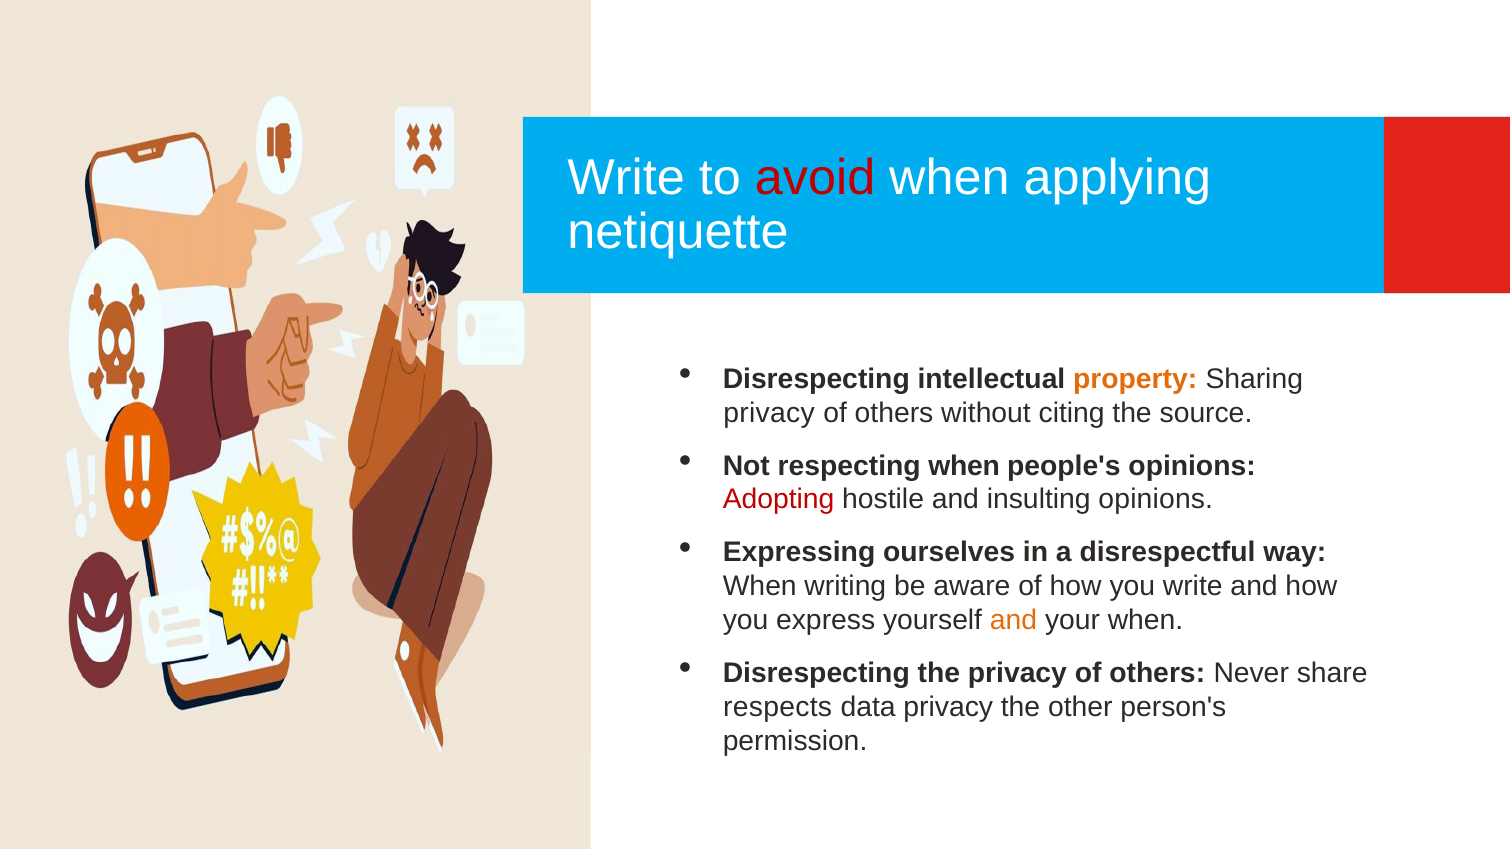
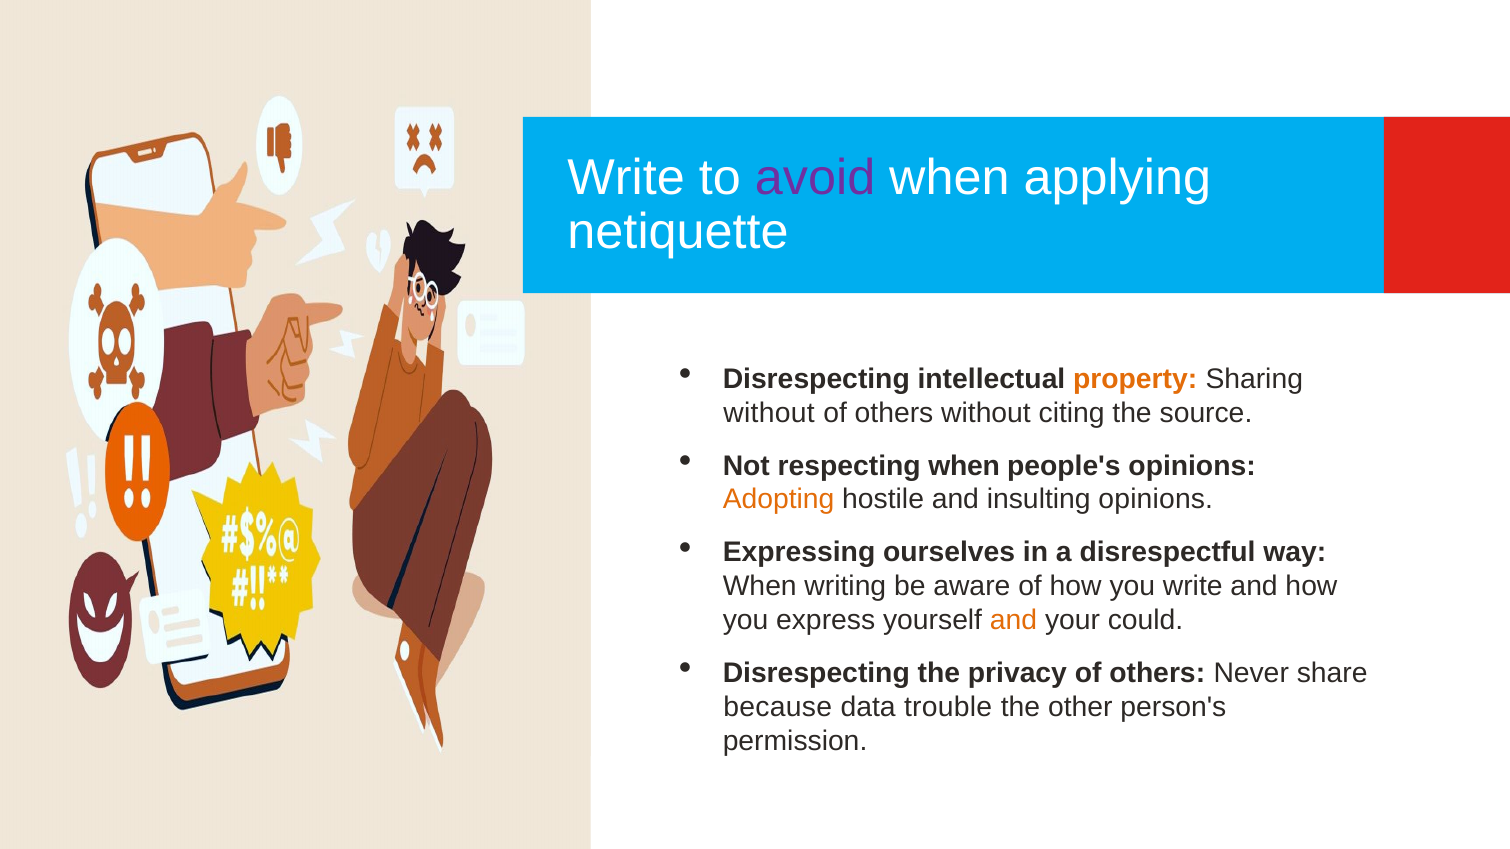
avoid colour: red -> purple
privacy at (769, 413): privacy -> without
Adopting colour: red -> orange
your when: when -> could
respects: respects -> because
data privacy: privacy -> trouble
